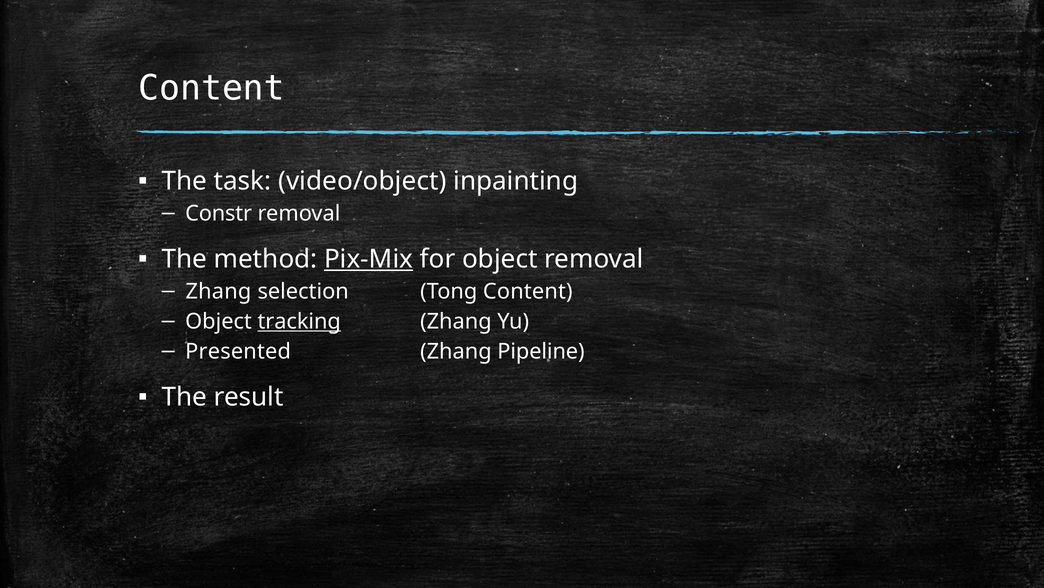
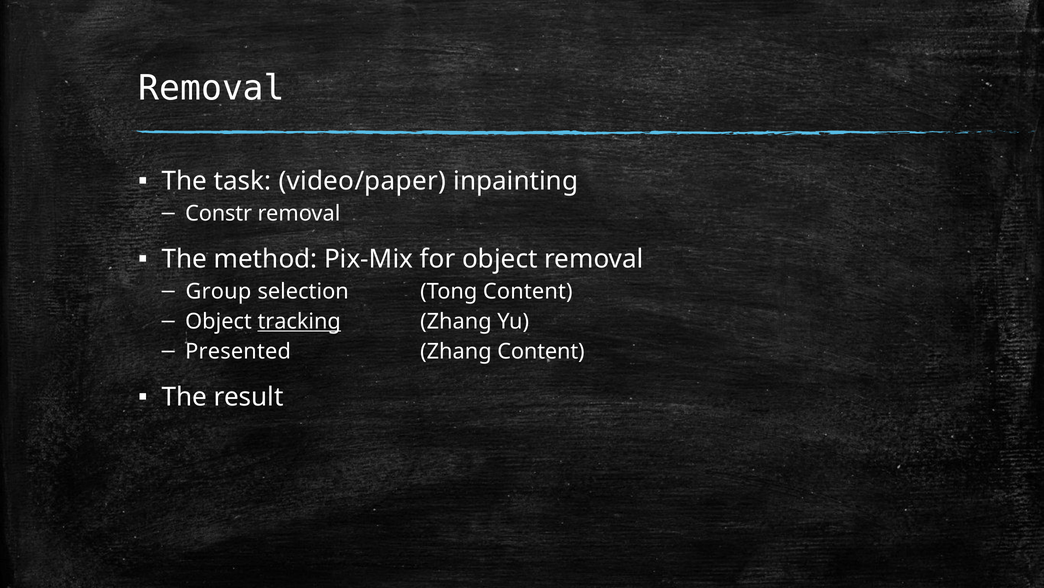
Content at (212, 88): Content -> Removal
video/object: video/object -> video/paper
Pix-Mix underline: present -> none
Zhang at (218, 291): Zhang -> Group
Zhang Pipeline: Pipeline -> Content
